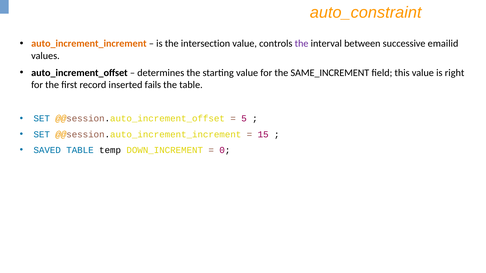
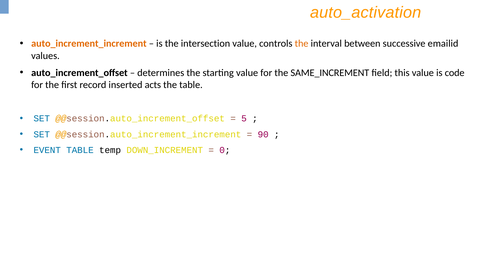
auto_constraint: auto_constraint -> auto_activation
the at (302, 44) colour: purple -> orange
right: right -> code
fails: fails -> acts
15: 15 -> 90
SAVED: SAVED -> EVENT
